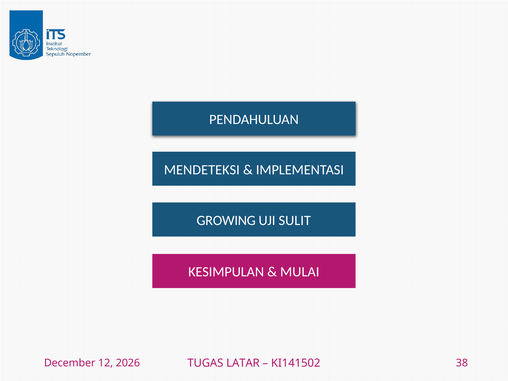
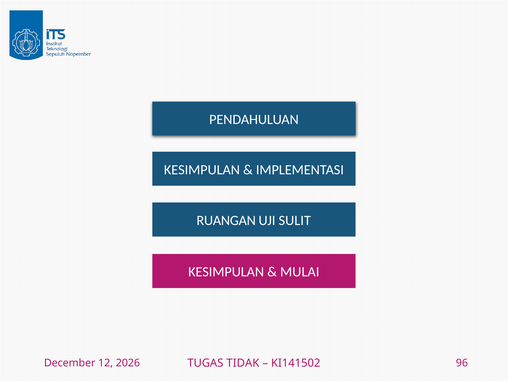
MENDETEKSI at (202, 170): MENDETEKSI -> KESIMPULAN
GROWING: GROWING -> RUANGAN
LATAR: LATAR -> TIDAK
38: 38 -> 96
